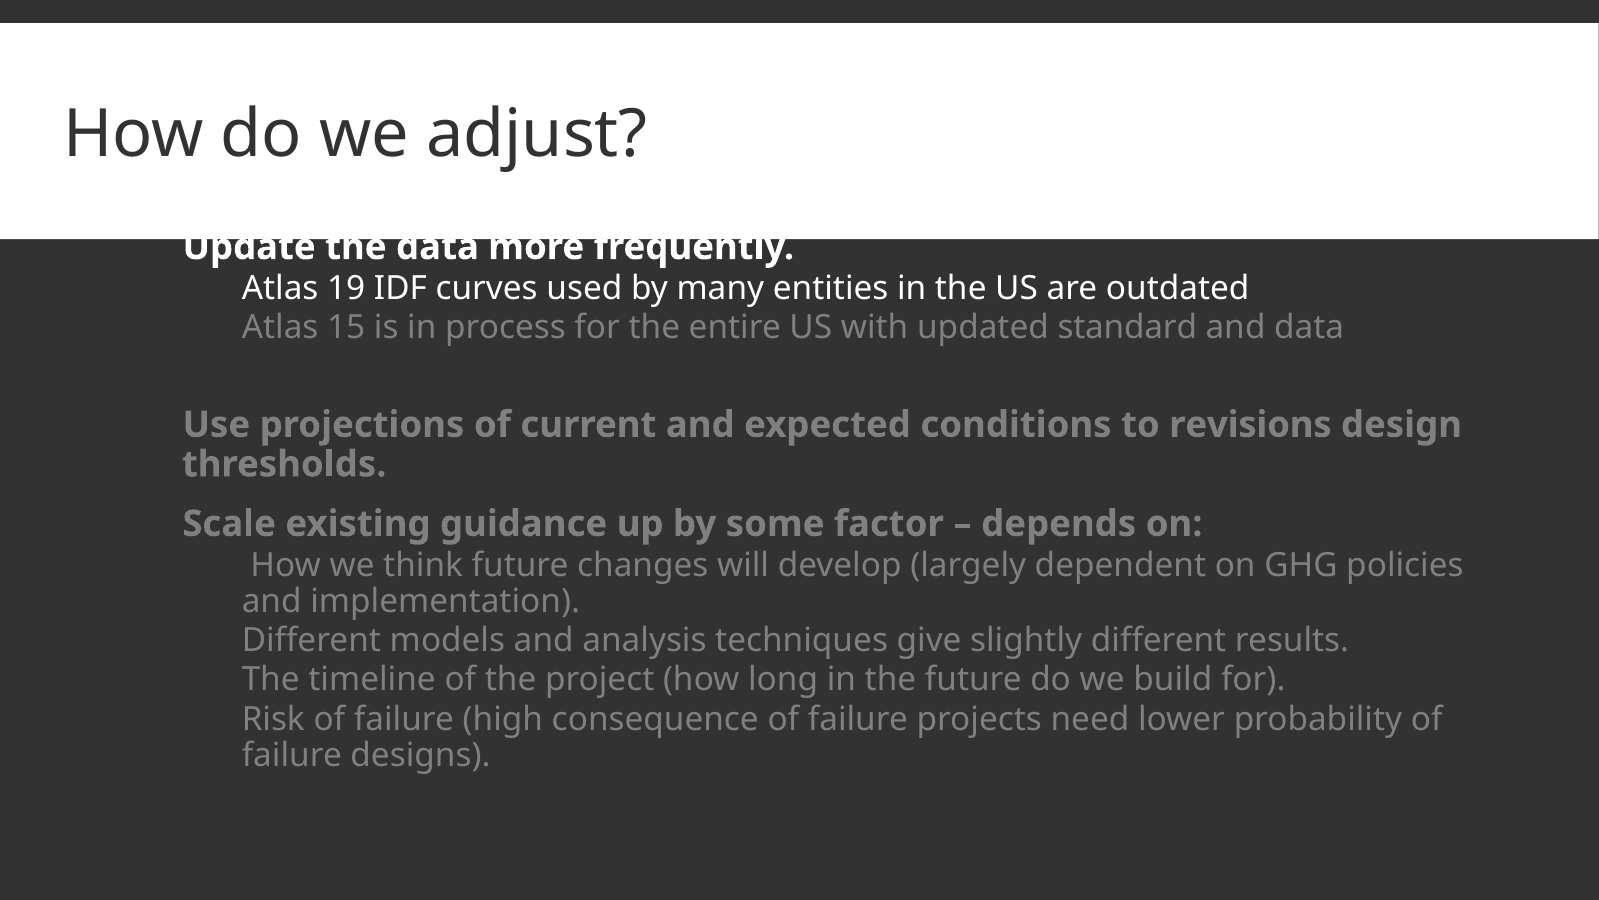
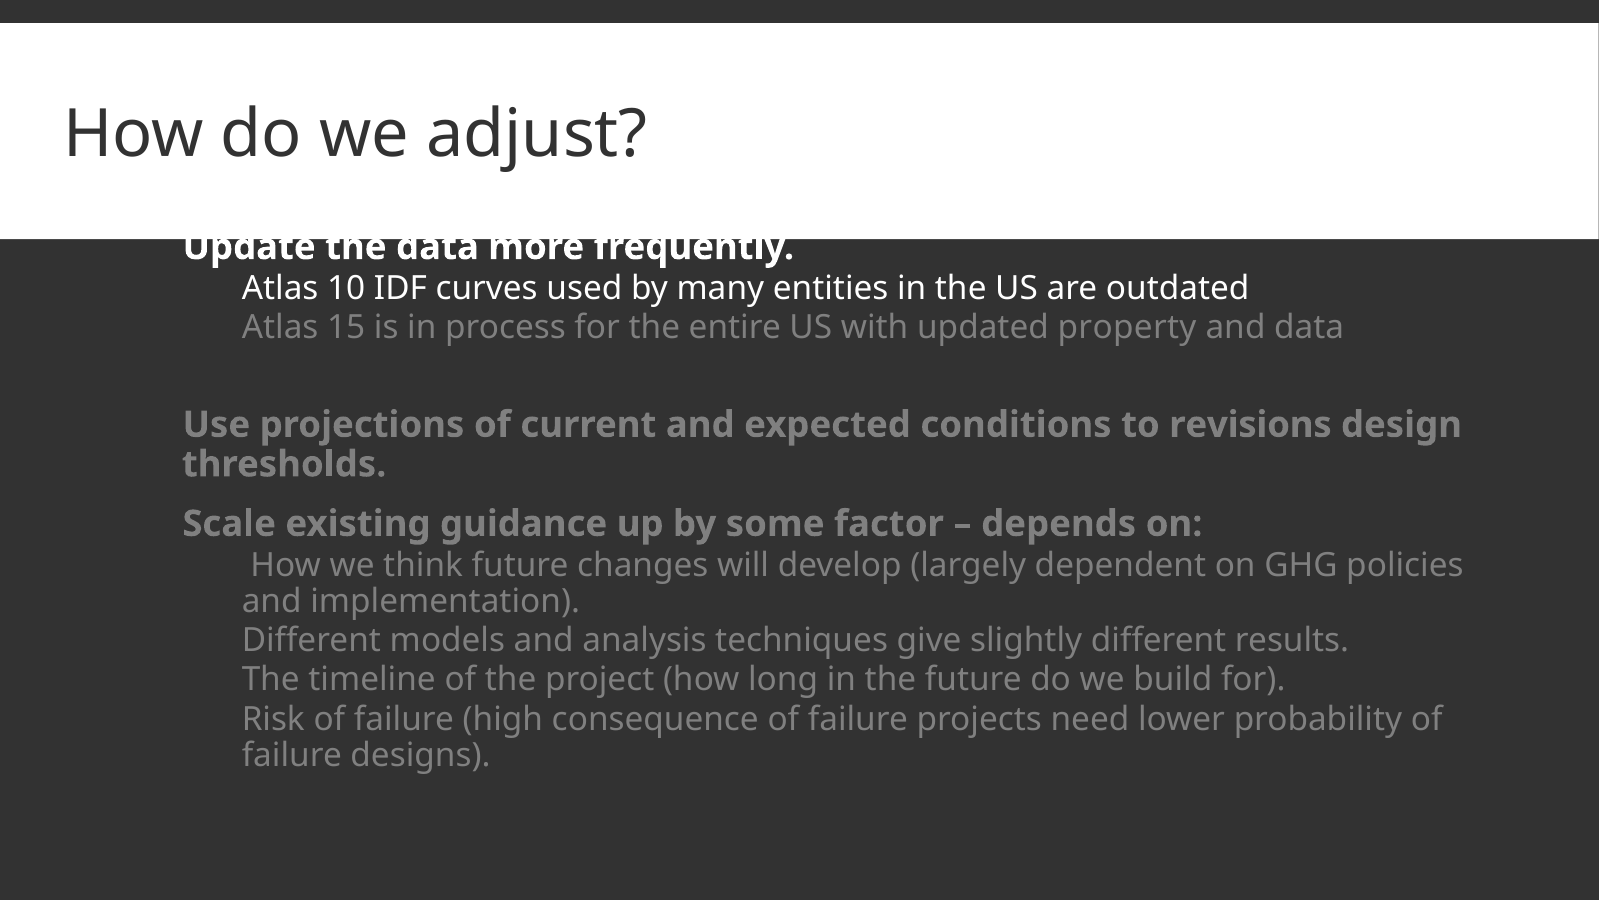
19: 19 -> 10
standard: standard -> property
